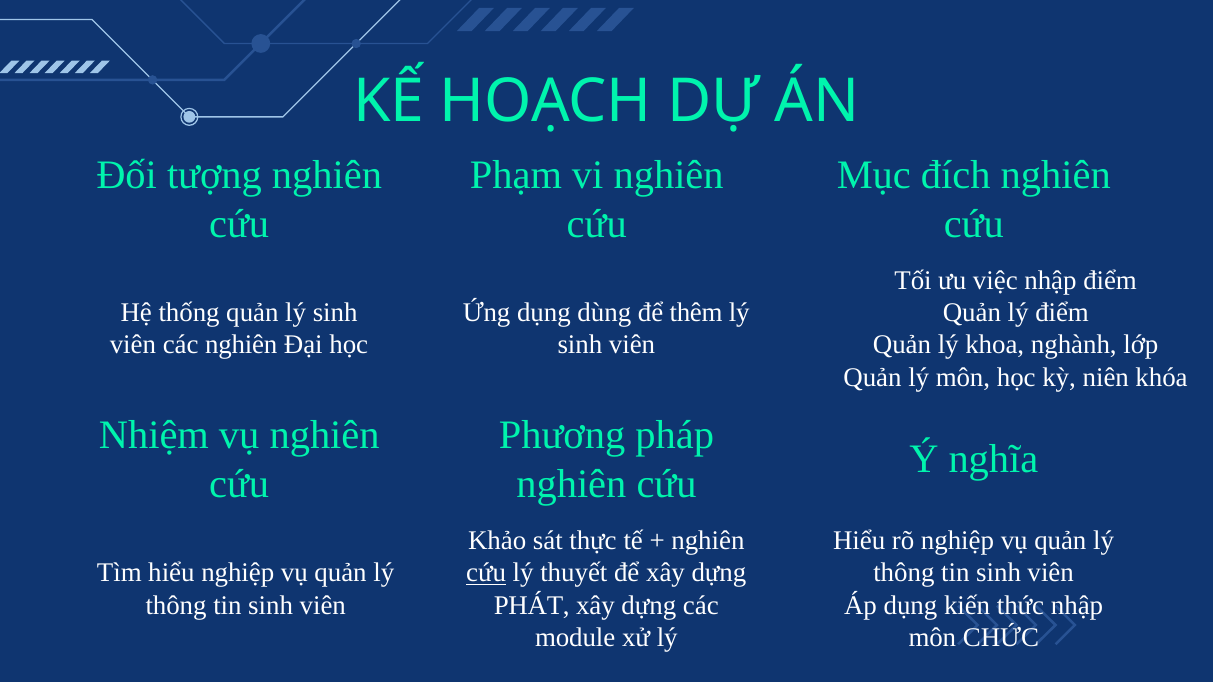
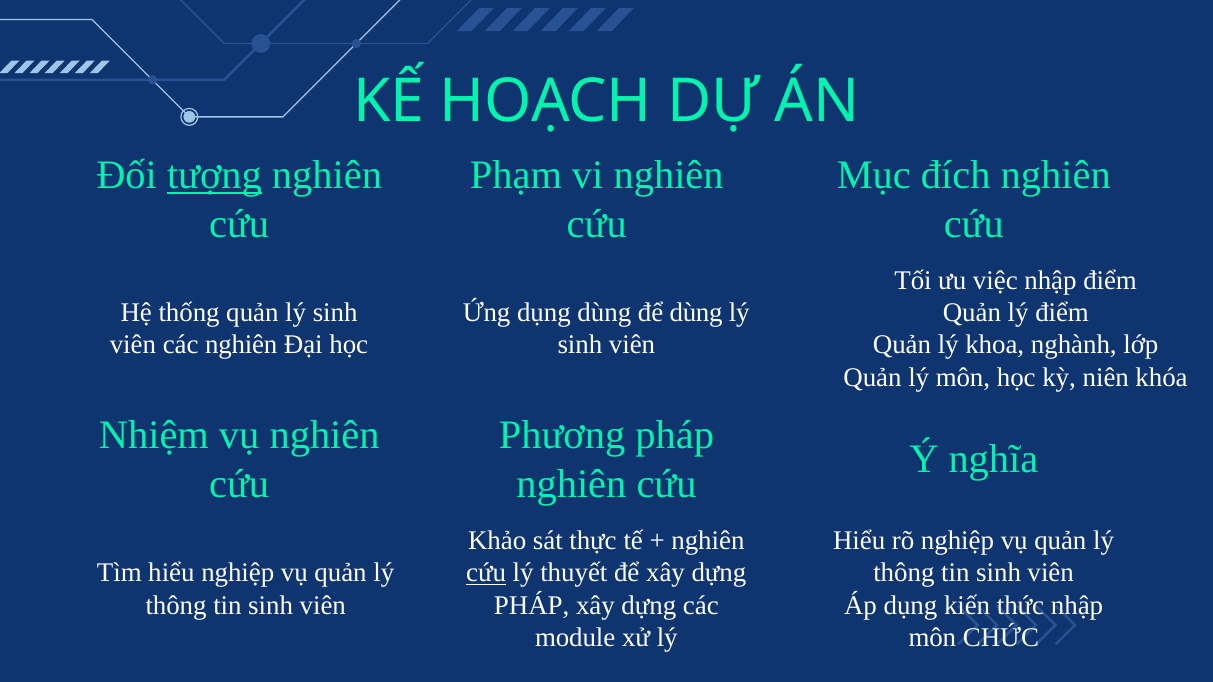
tượng underline: none -> present
để thêm: thêm -> dùng
PHÁT at (532, 606): PHÁT -> PHÁP
